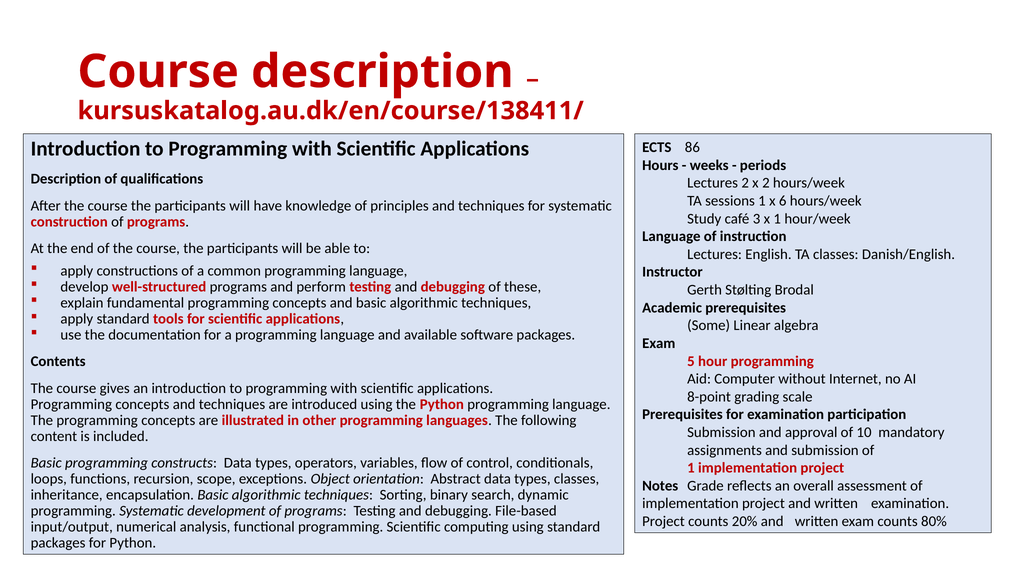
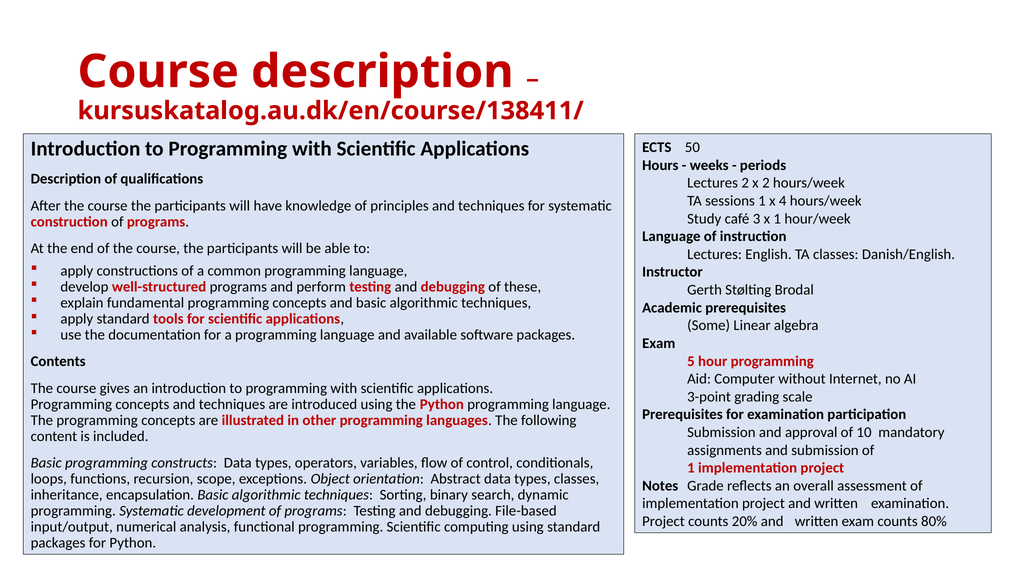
86: 86 -> 50
6: 6 -> 4
8-point: 8-point -> 3-point
